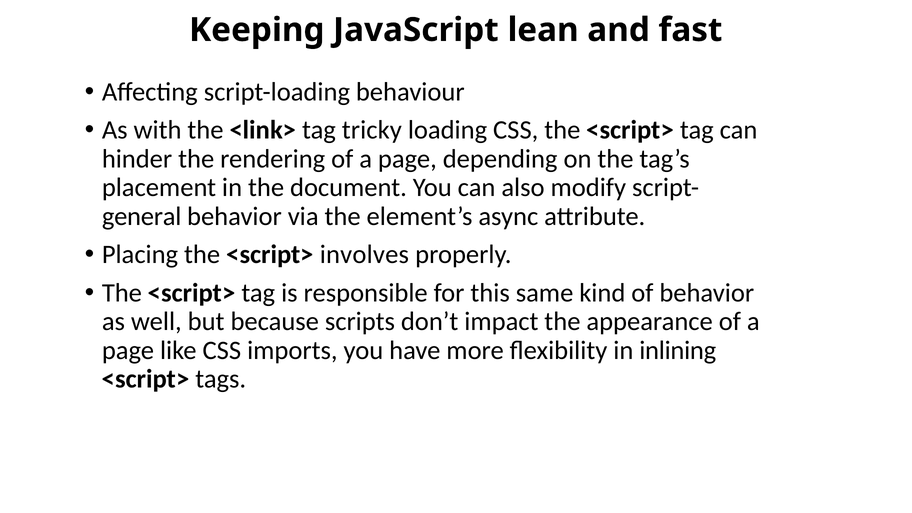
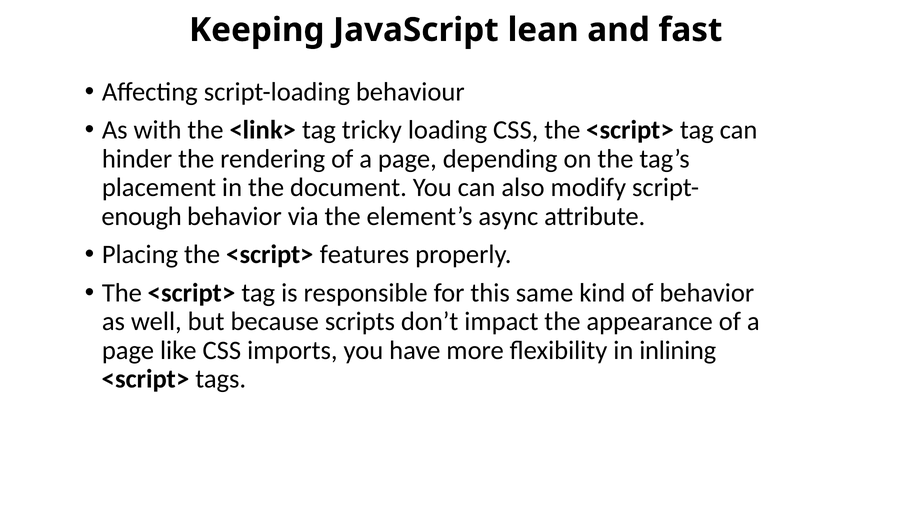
general: general -> enough
involves: involves -> features
